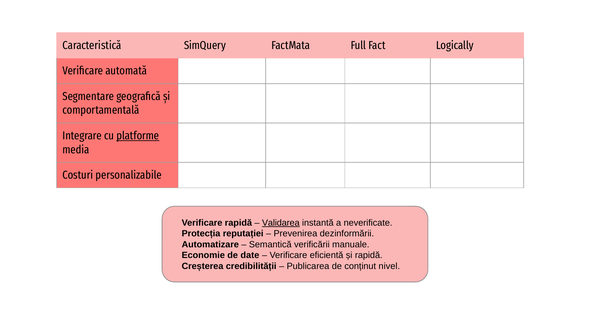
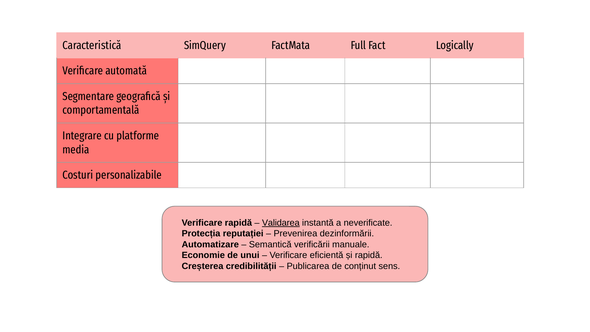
platforme underline: present -> none
date: date -> unui
nivel: nivel -> sens
